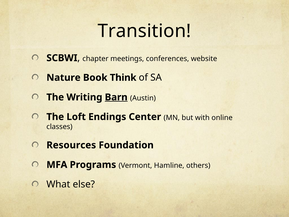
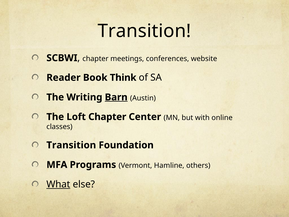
Nature: Nature -> Reader
Loft Endings: Endings -> Chapter
Resources at (71, 145): Resources -> Transition
What underline: none -> present
